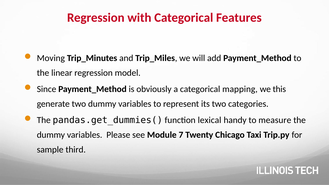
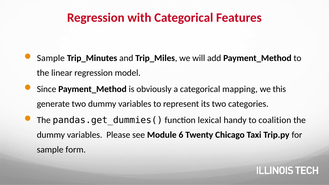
Moving at (51, 58): Moving -> Sample
measure: measure -> coalition
7: 7 -> 6
third: third -> form
